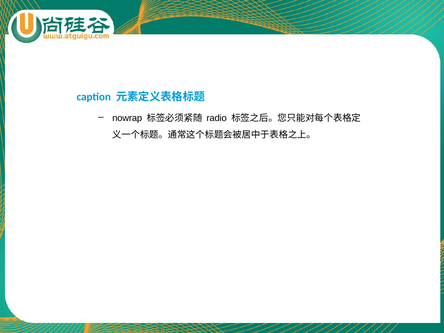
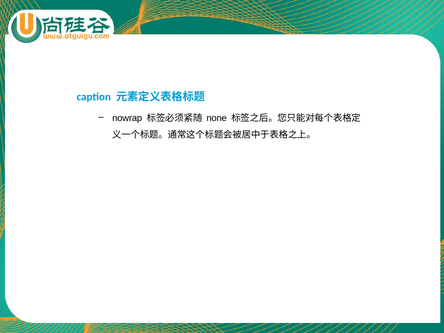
radio: radio -> none
